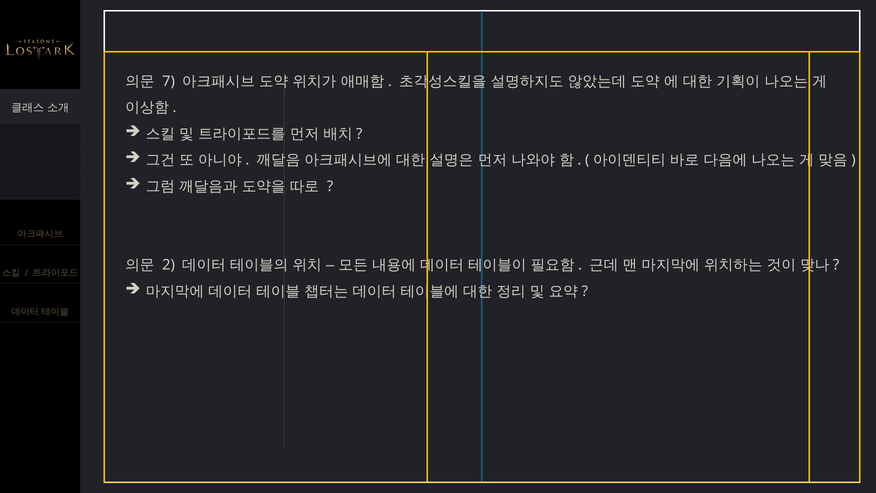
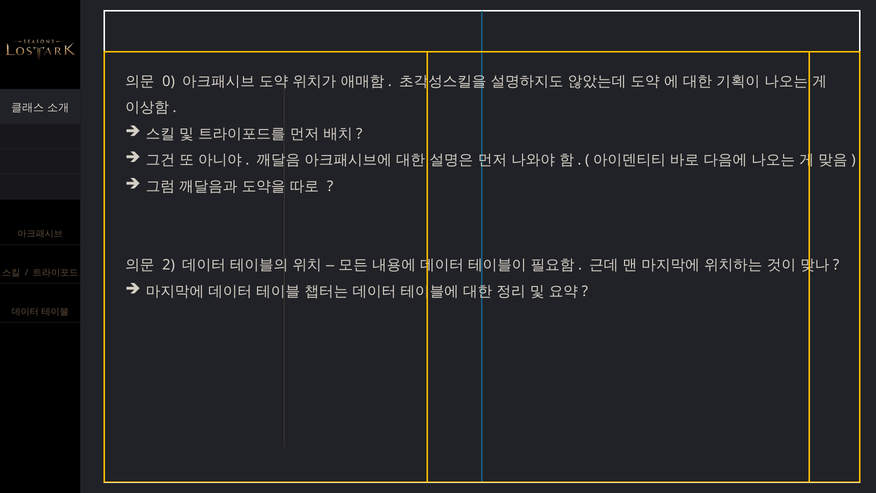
7: 7 -> 0
